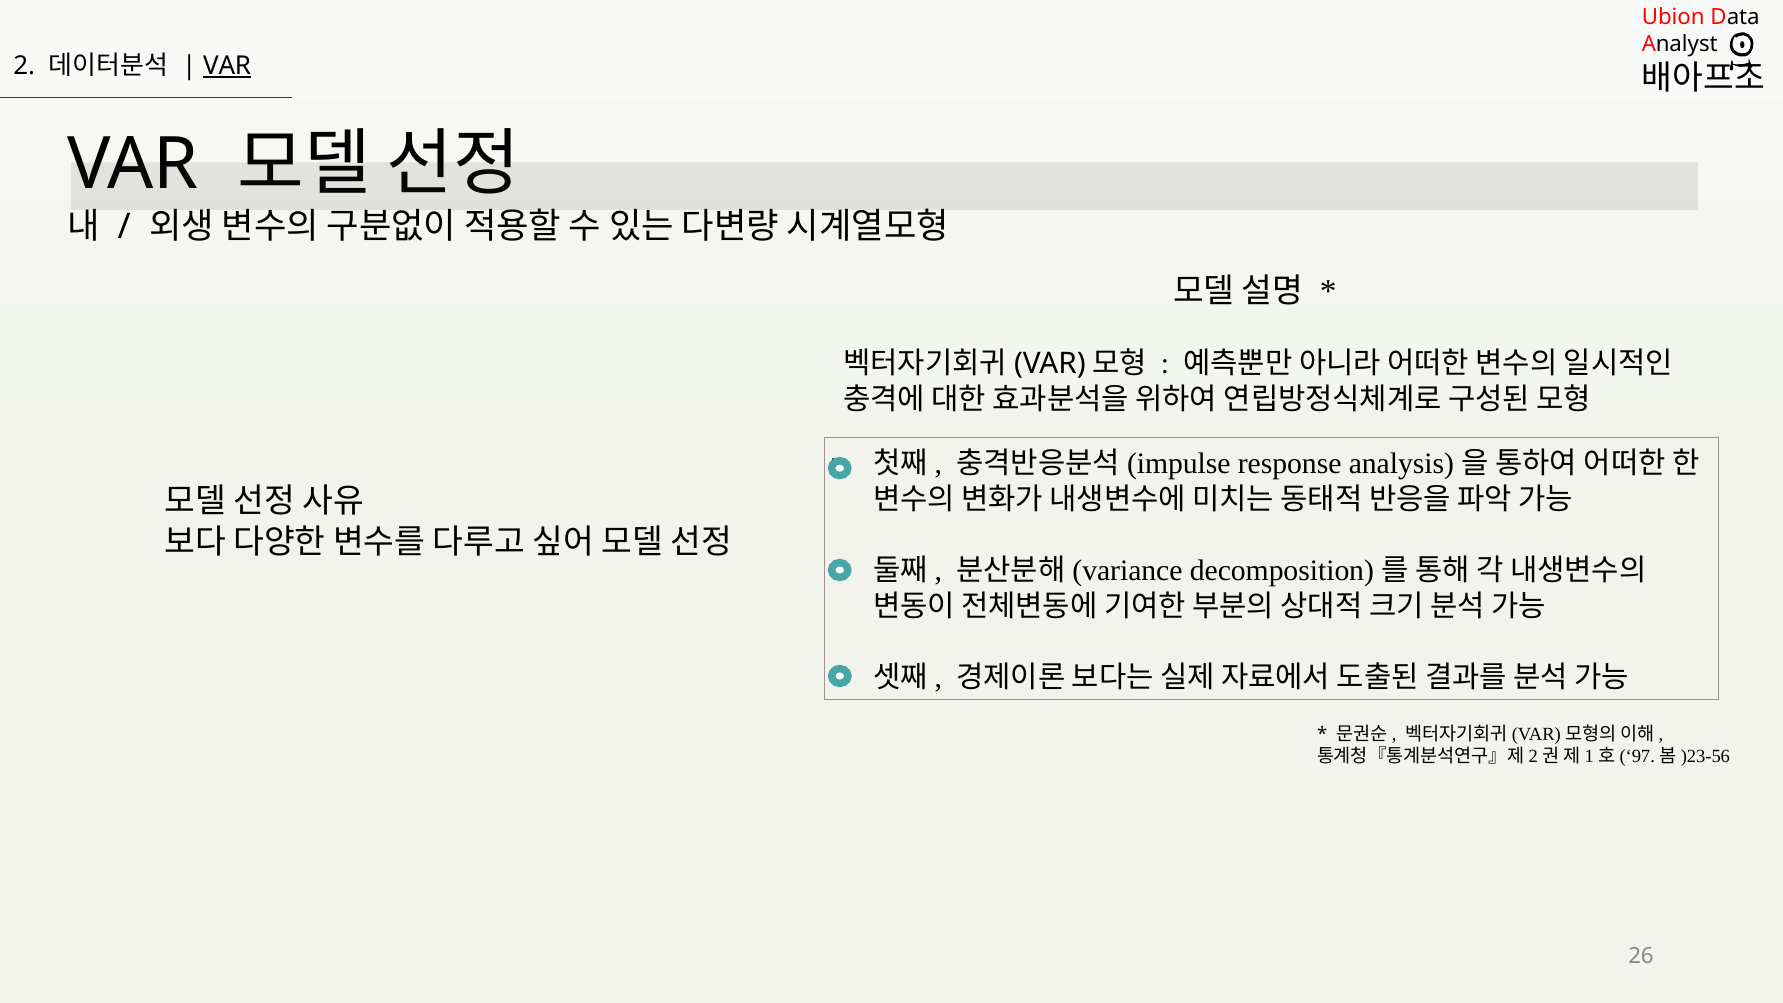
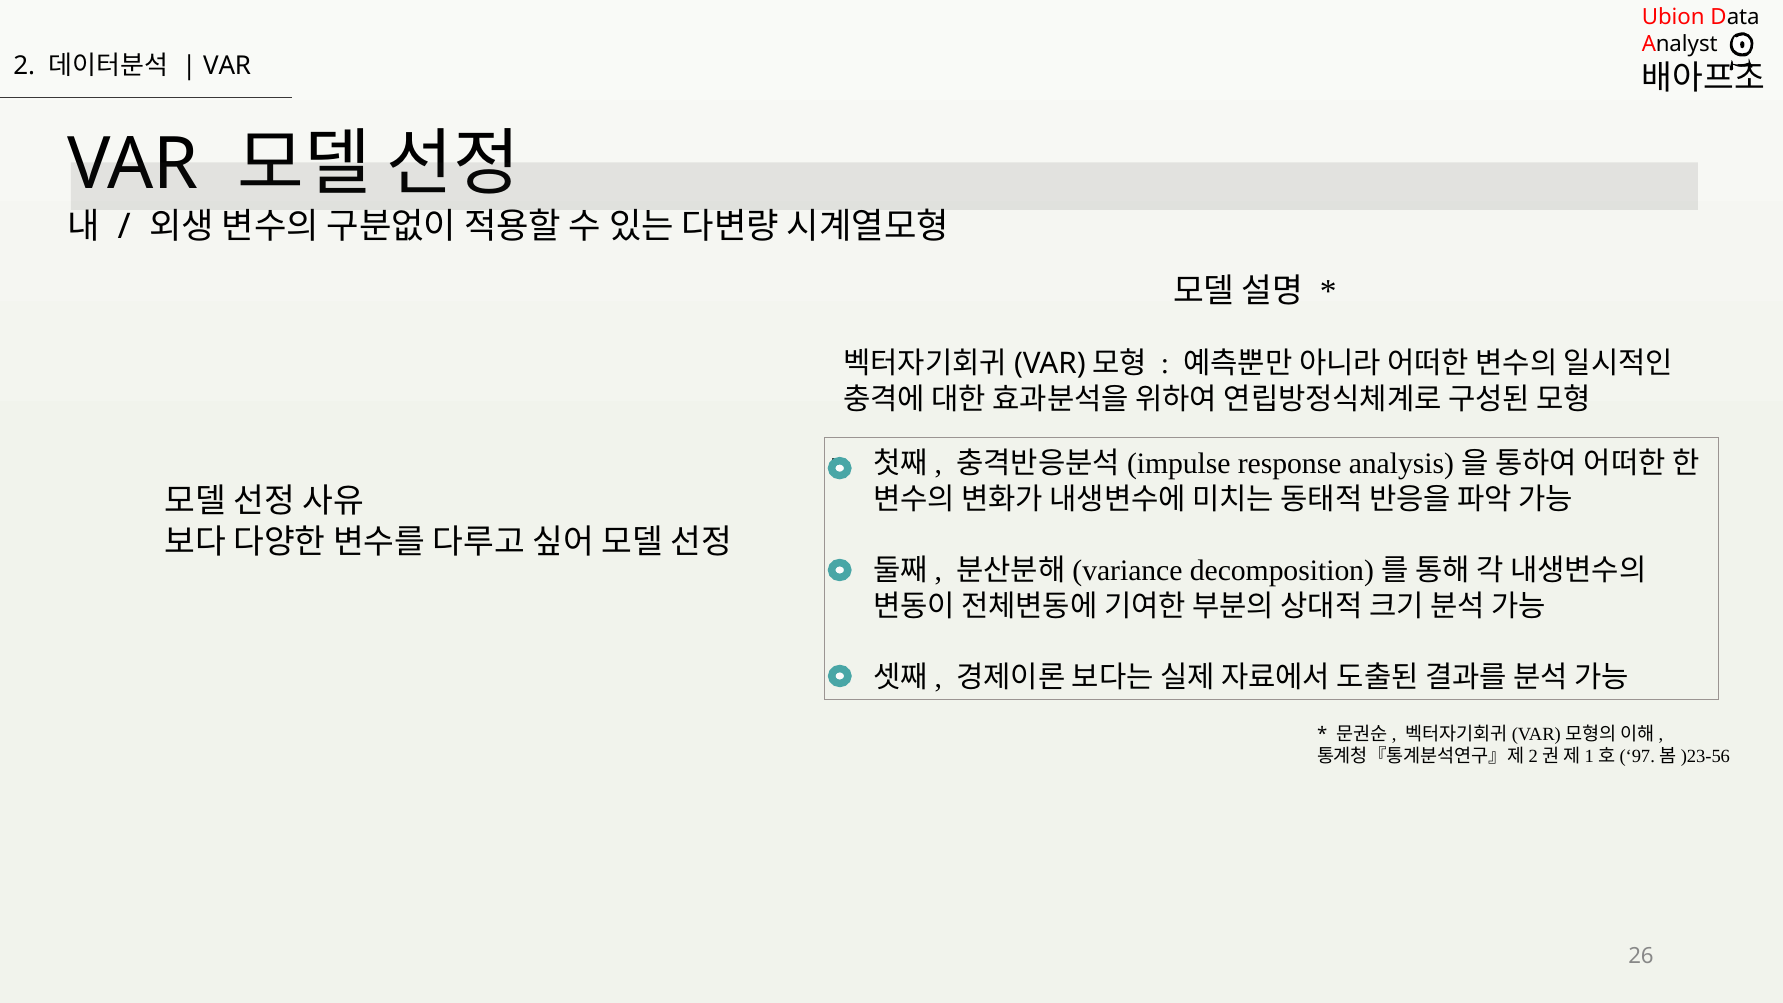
VAR at (227, 66) underline: present -> none
